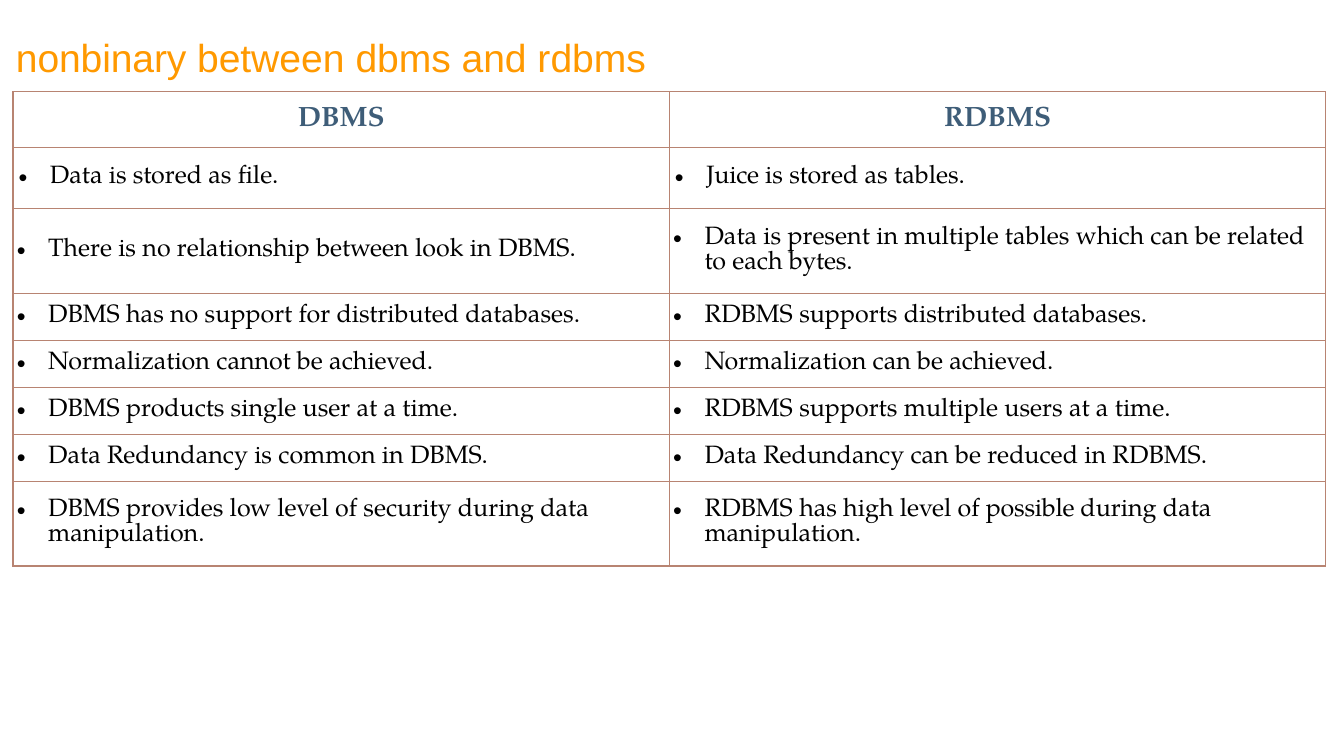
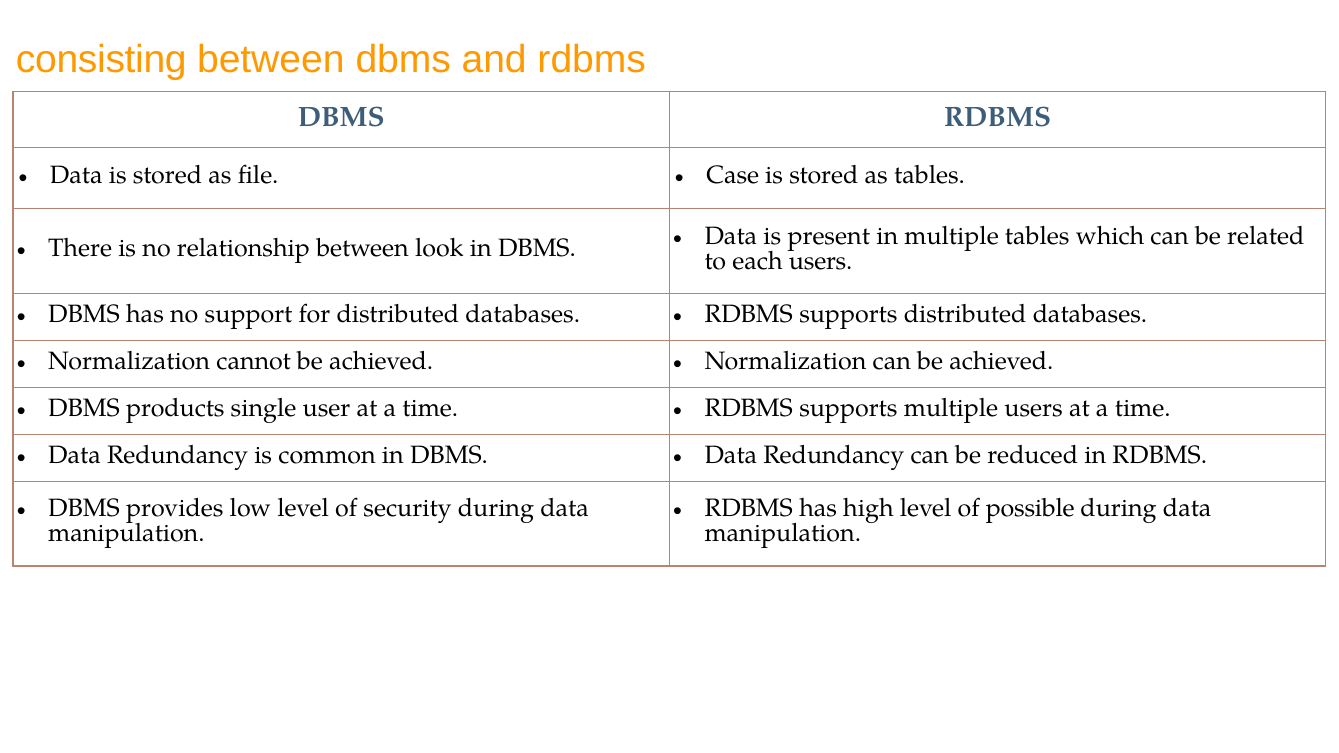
nonbinary: nonbinary -> consisting
Juice: Juice -> Case
each bytes: bytes -> users
